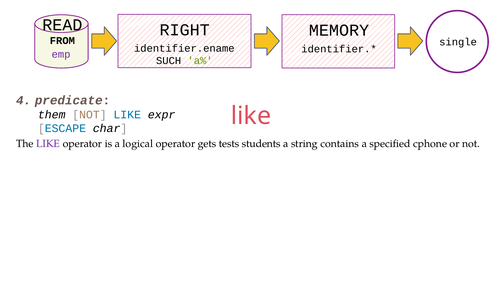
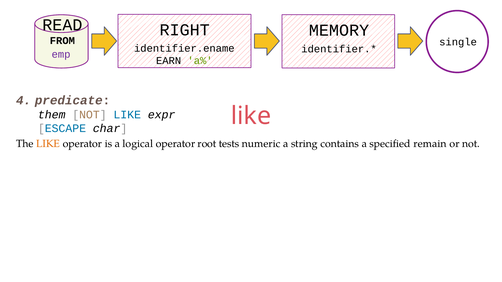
SUCH: SUCH -> EARN
LIKE at (48, 144) colour: purple -> orange
gets: gets -> root
students: students -> numeric
cphone: cphone -> remain
